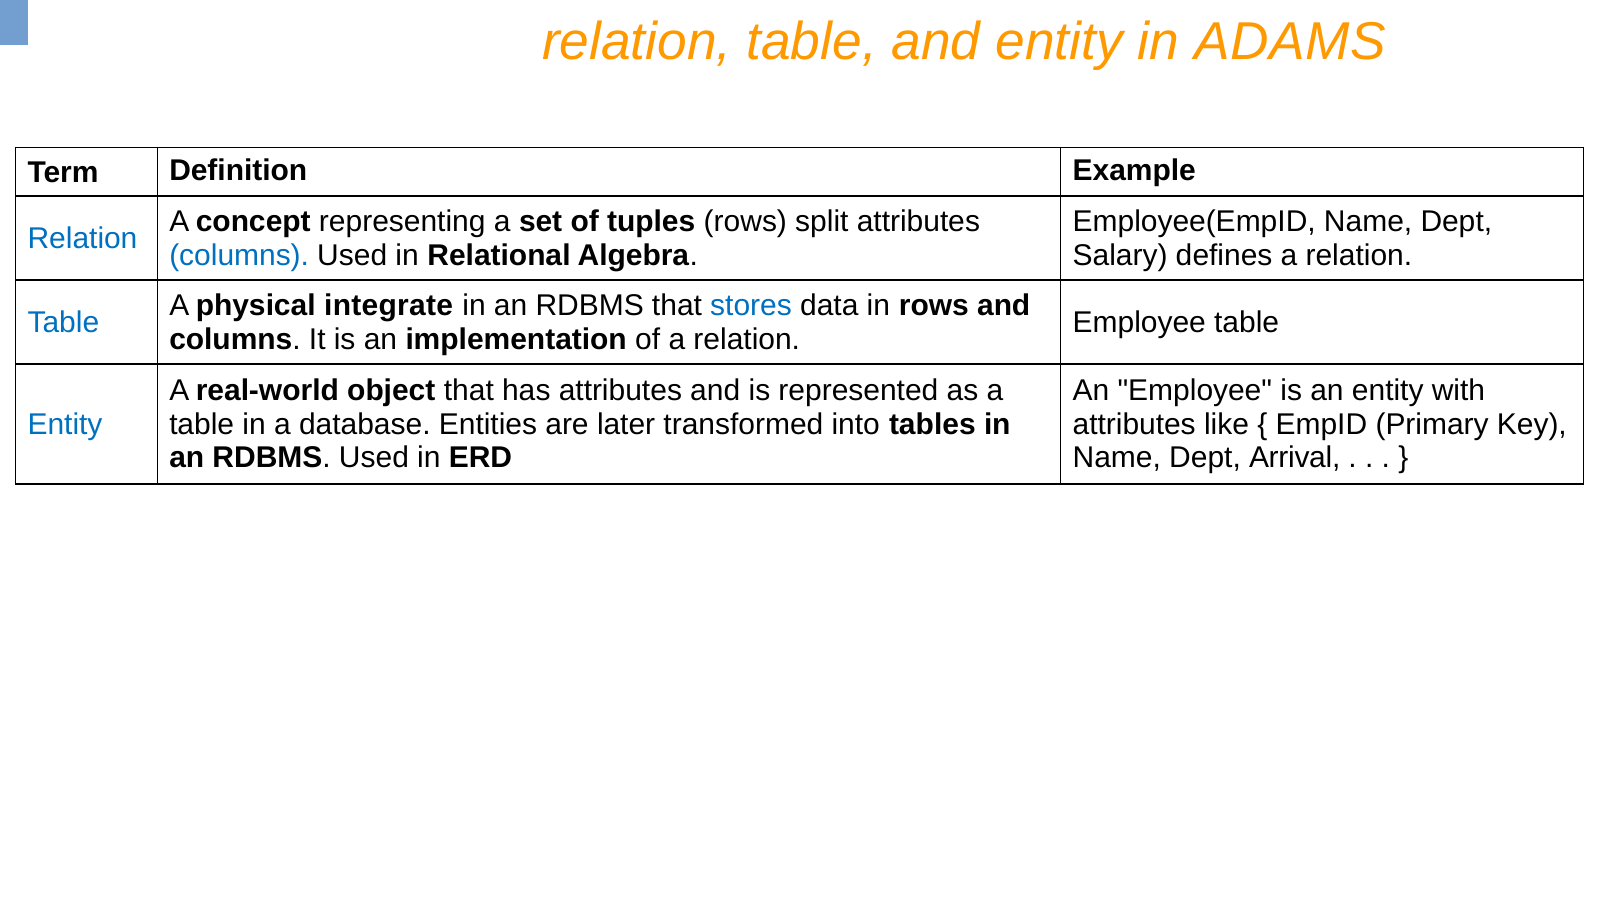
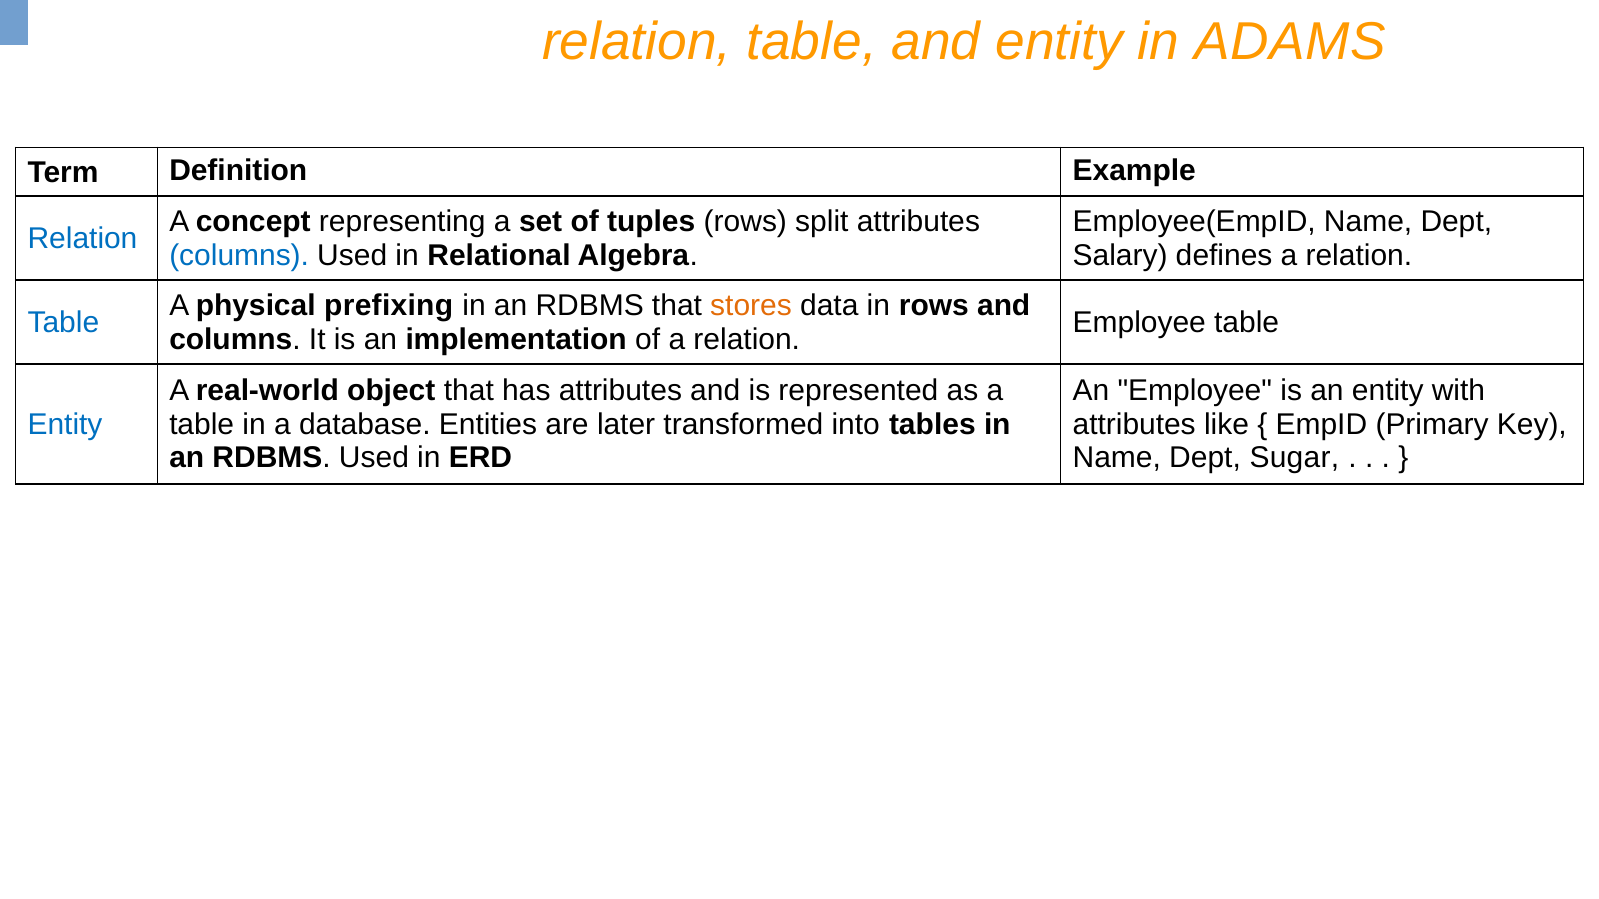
integrate: integrate -> prefixing
stores colour: blue -> orange
Arrival: Arrival -> Sugar
